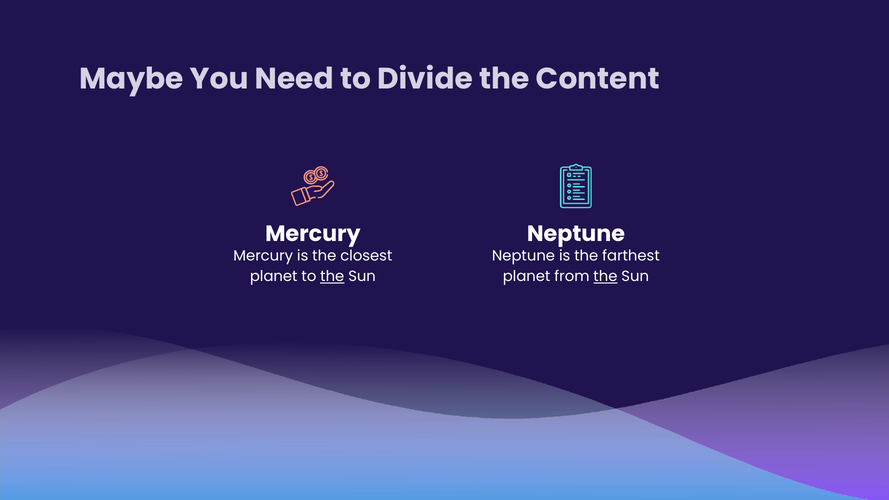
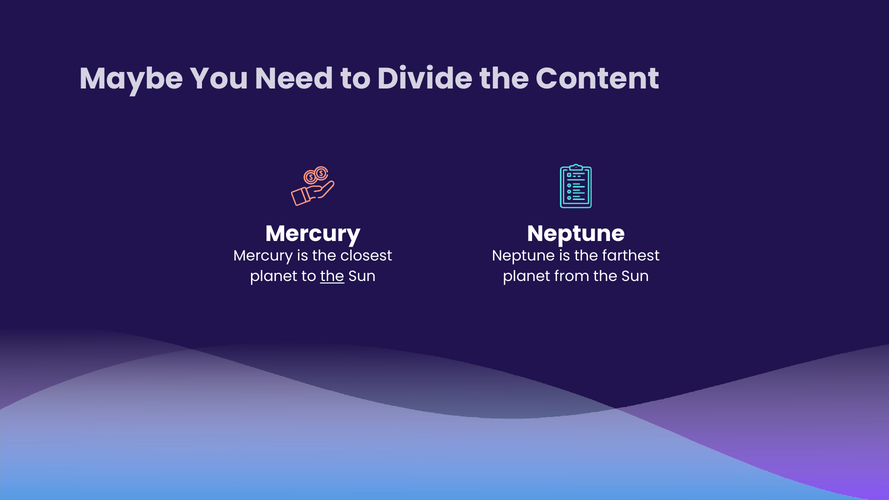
the at (605, 277) underline: present -> none
